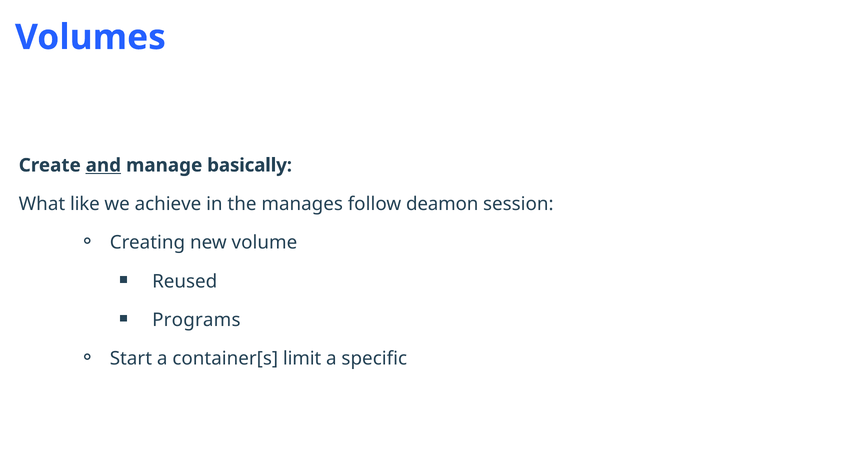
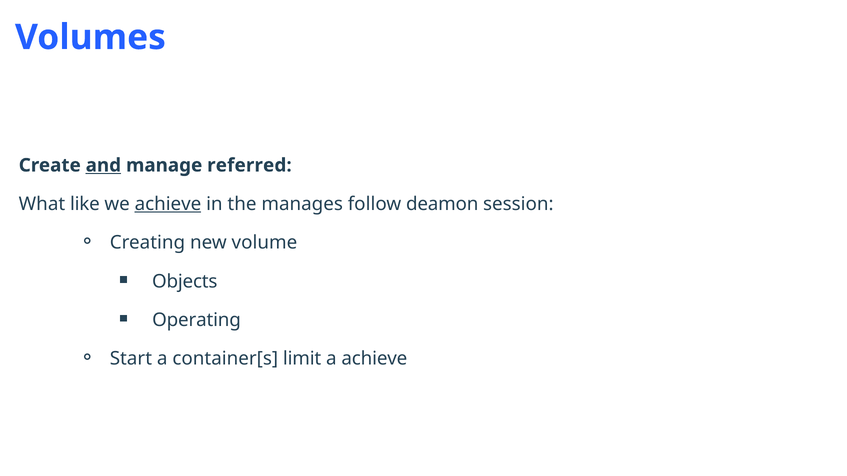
basically: basically -> referred
achieve at (168, 204) underline: none -> present
Reused: Reused -> Objects
Programs: Programs -> Operating
a specific: specific -> achieve
